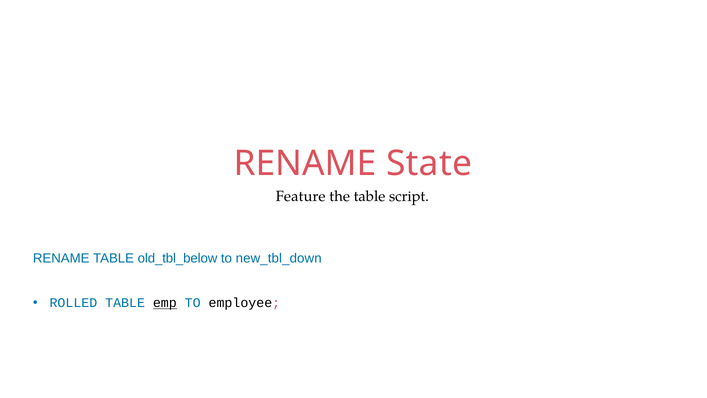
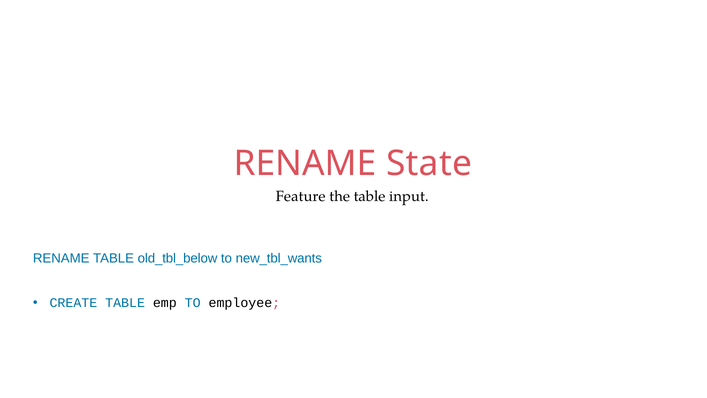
script: script -> input
new_tbl_down: new_tbl_down -> new_tbl_wants
ROLLED: ROLLED -> CREATE
emp underline: present -> none
